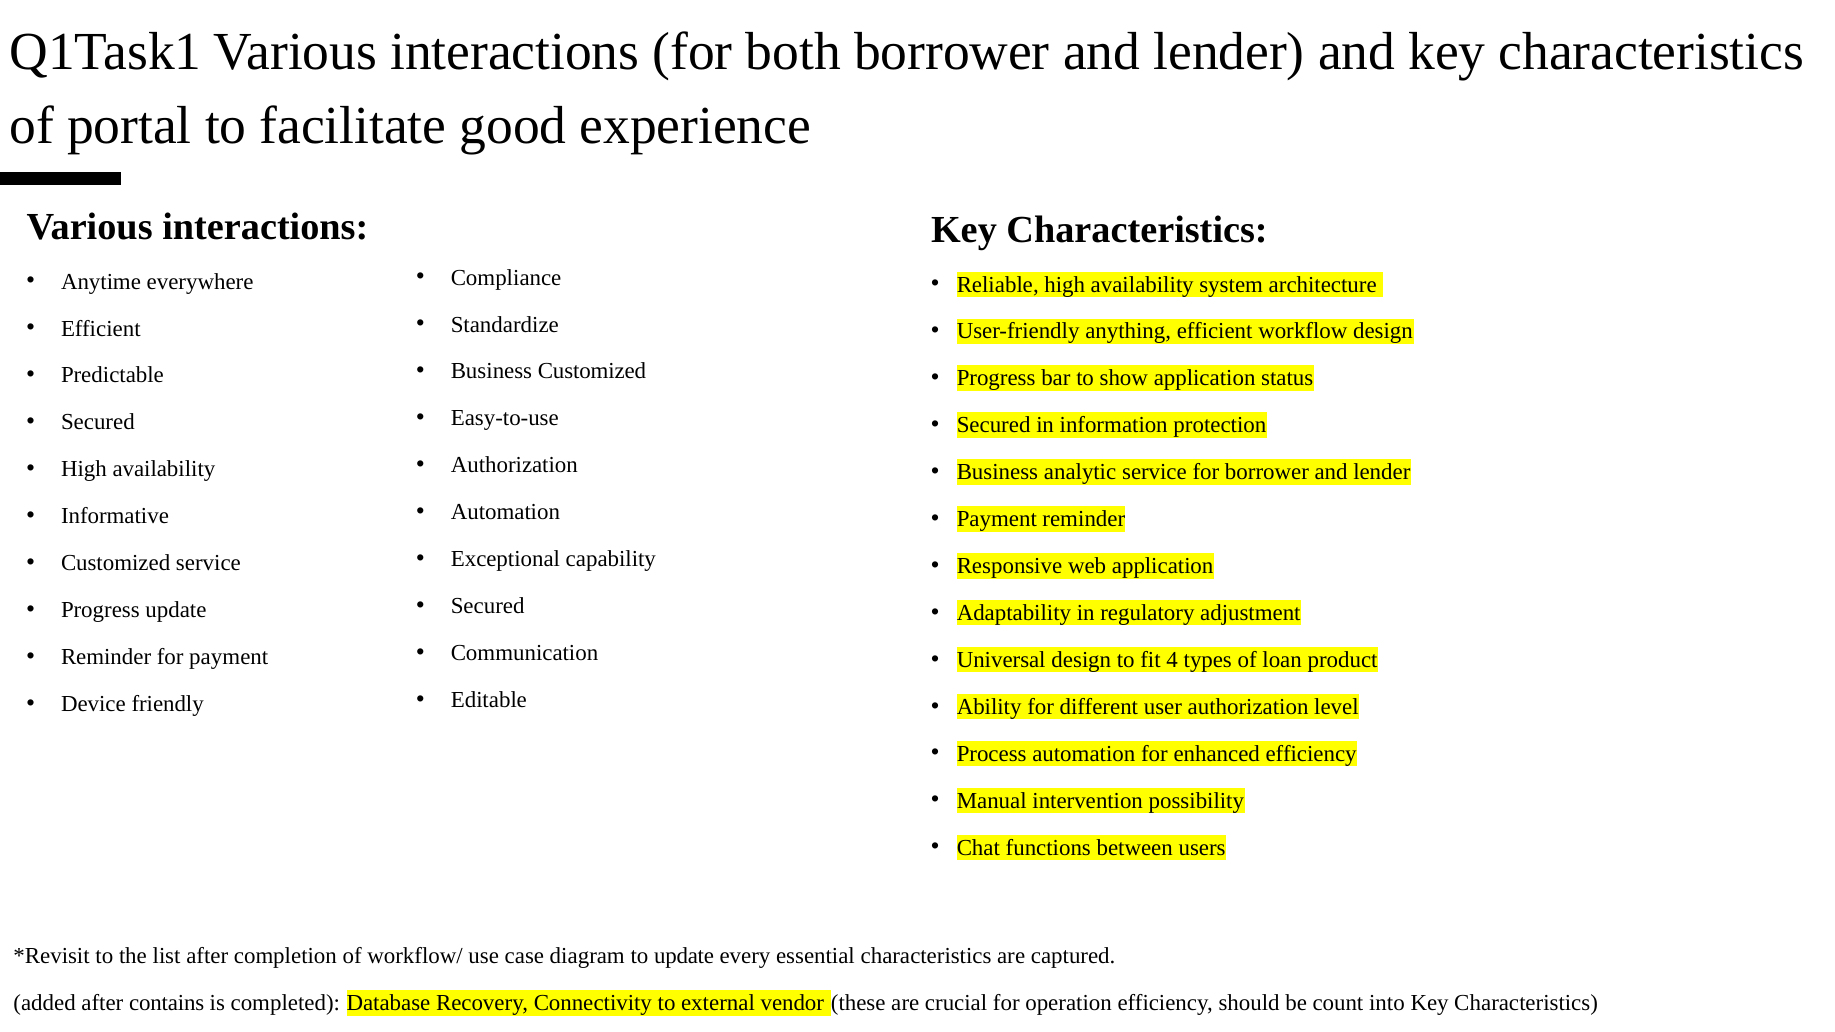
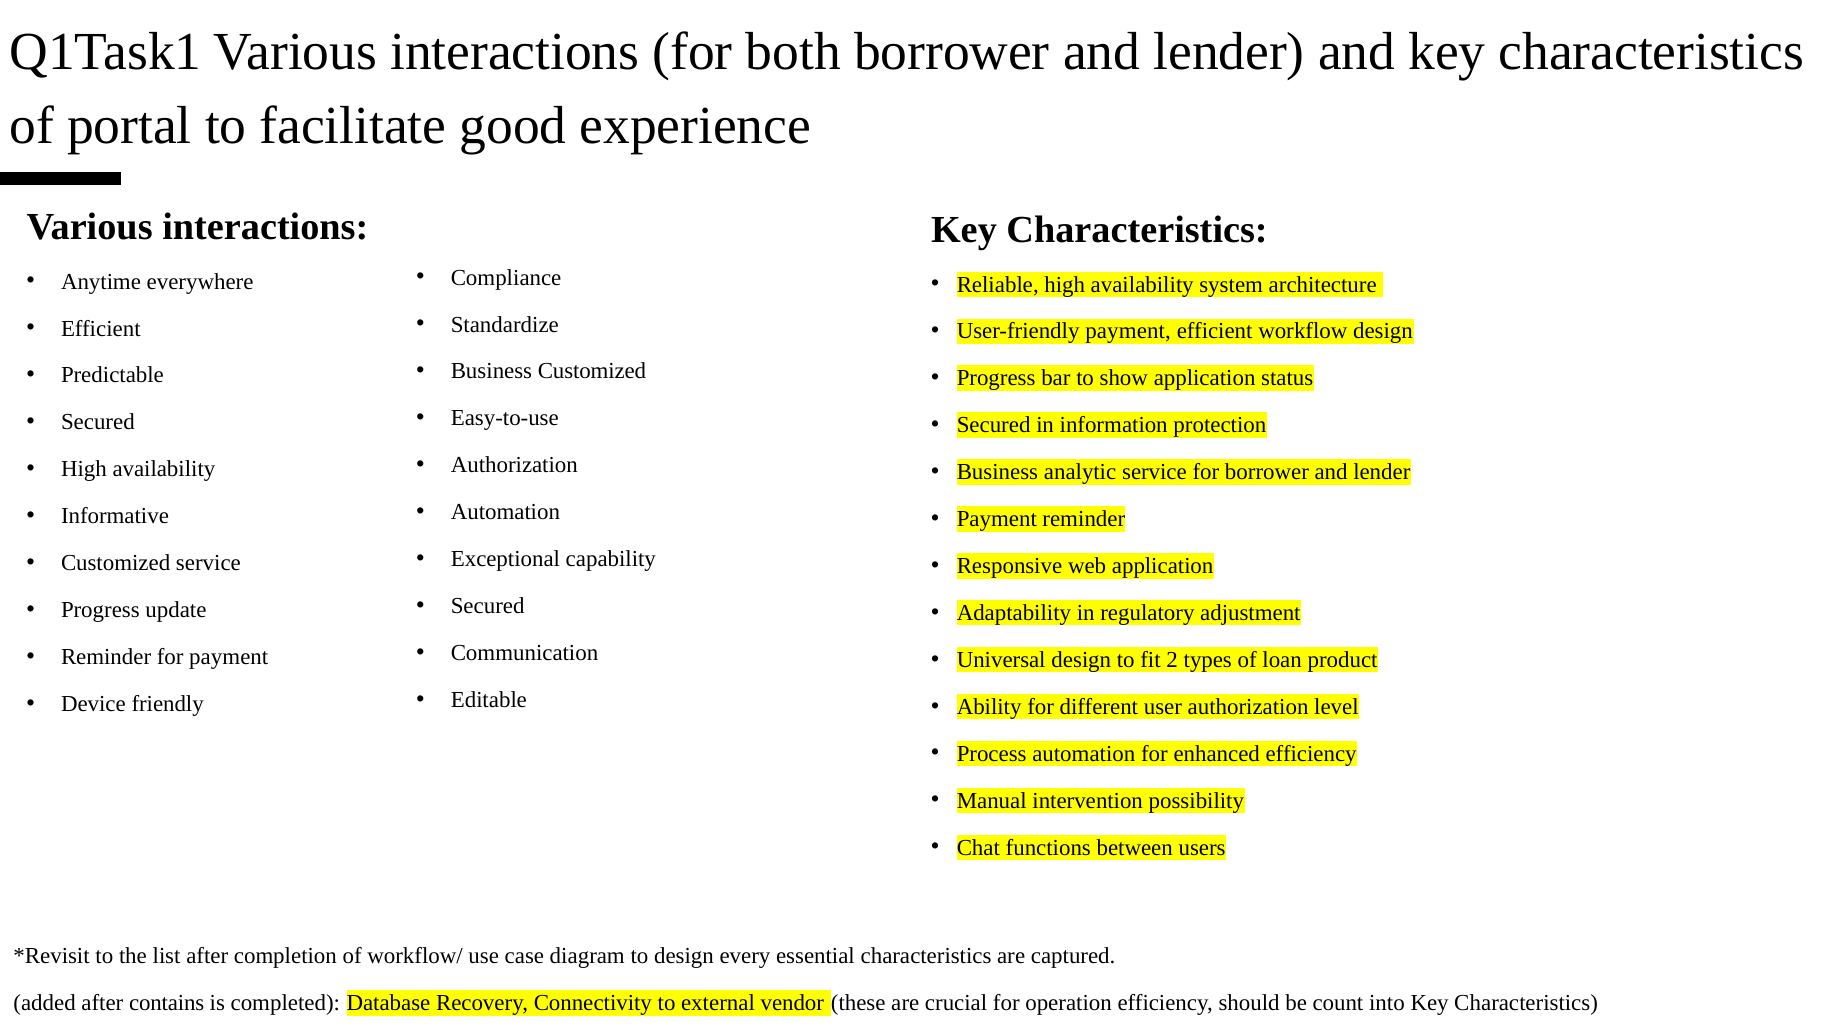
User-friendly anything: anything -> payment
4: 4 -> 2
to update: update -> design
